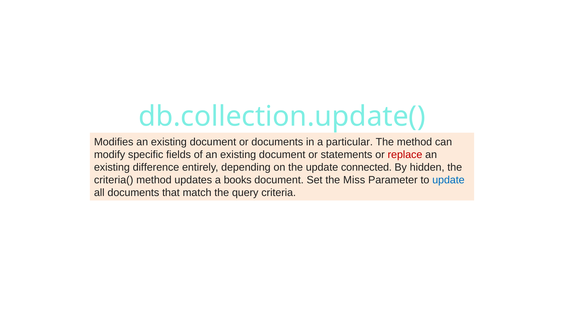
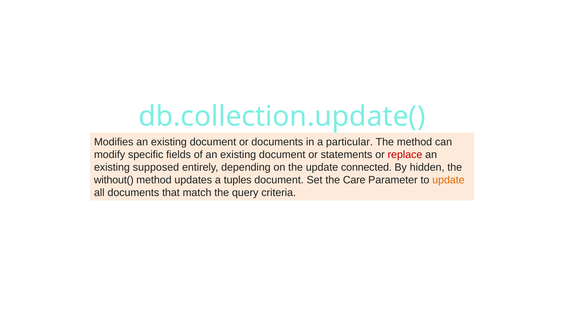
difference: difference -> supposed
criteria(: criteria( -> without(
books: books -> tuples
Miss: Miss -> Care
update at (448, 180) colour: blue -> orange
